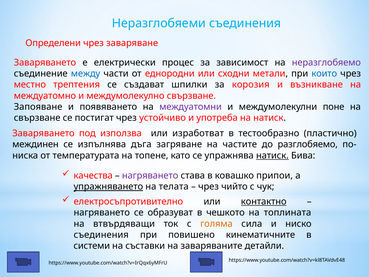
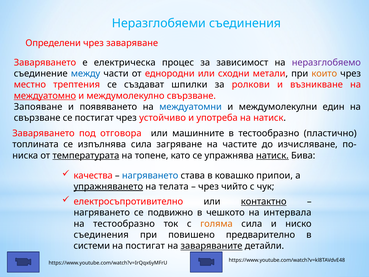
електрически: електрически -> електрическа
които colour: blue -> orange
корозия: корозия -> ролкови
междуатомно underline: none -> present
междуатомни colour: purple -> blue
поне: поне -> един
използва: използва -> отговора
изработват: изработват -> машинните
междинен: междинен -> топлината
изпълнява дъга: дъга -> сила
разглобяемо: разглобяемо -> изчисляване
температурата underline: none -> present
нагряването at (150, 175) colour: purple -> blue
образуват: образуват -> подвижно
топлината: топлината -> интервала
на втвърдяващи: втвърдяващи -> тестообразно
кинематичните: кинематичните -> предварително
на съставки: съставки -> постигат
заваряваните underline: none -> present
